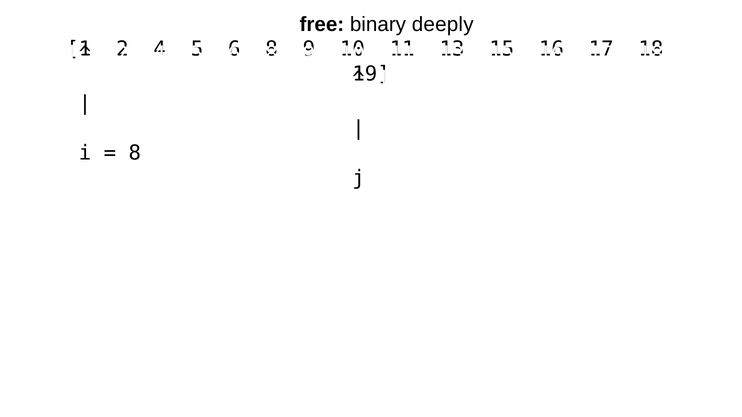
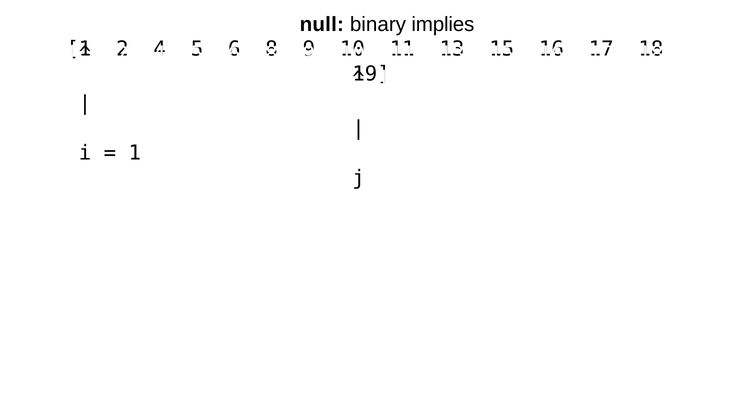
free: free -> null
deeply: deeply -> implies
8 at (135, 153): 8 -> 1
